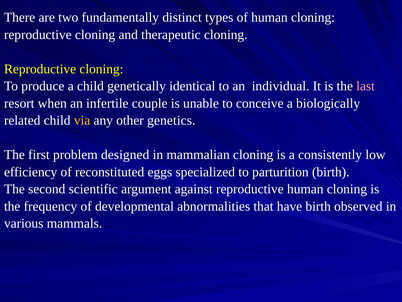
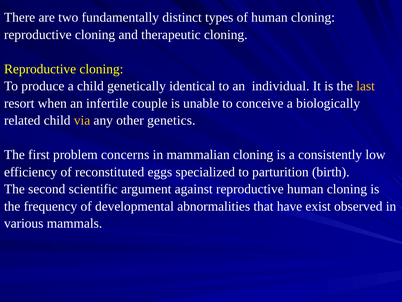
last colour: pink -> yellow
designed: designed -> concerns
have birth: birth -> exist
